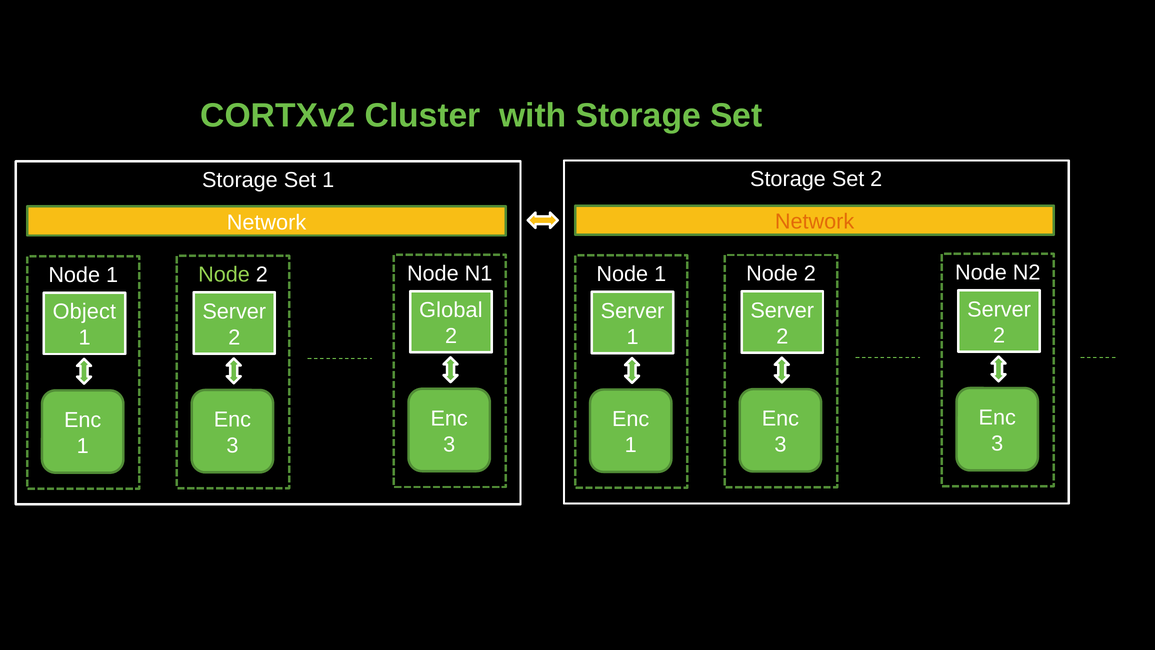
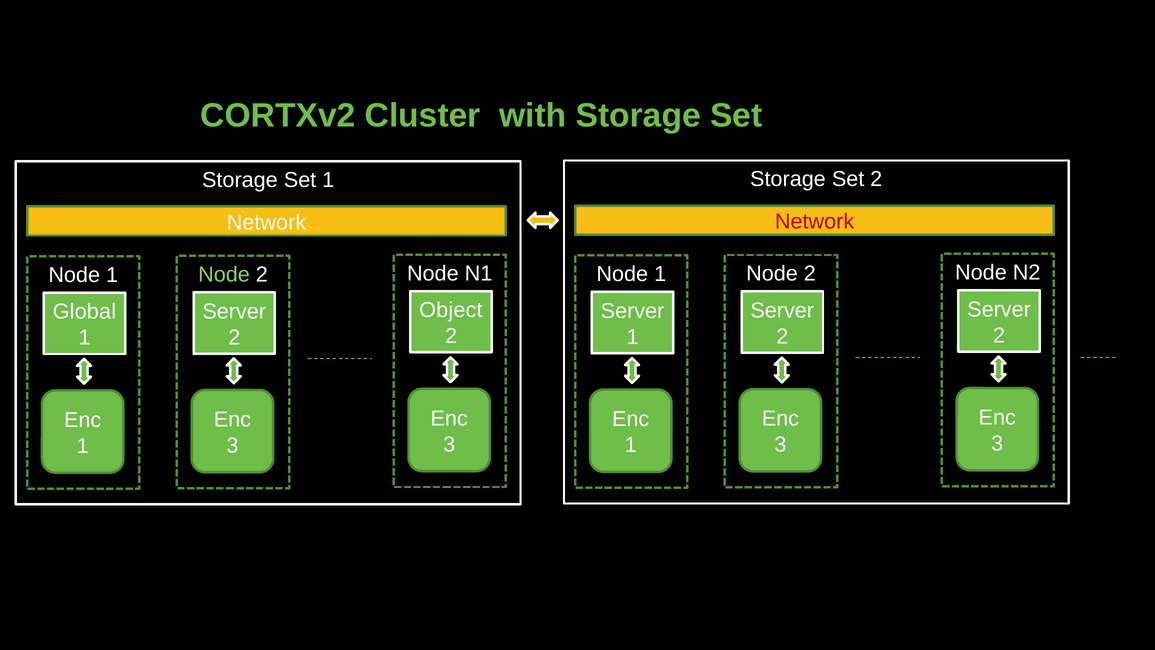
Network at (815, 222) colour: orange -> red
Global: Global -> Object
Object: Object -> Global
